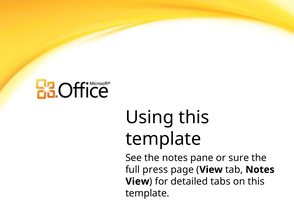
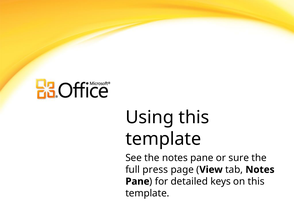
View at (137, 181): View -> Pane
tabs: tabs -> keys
